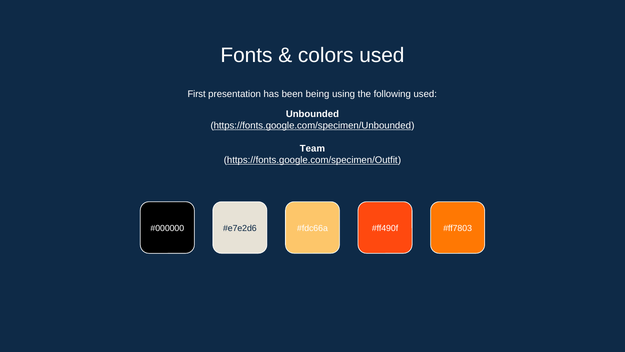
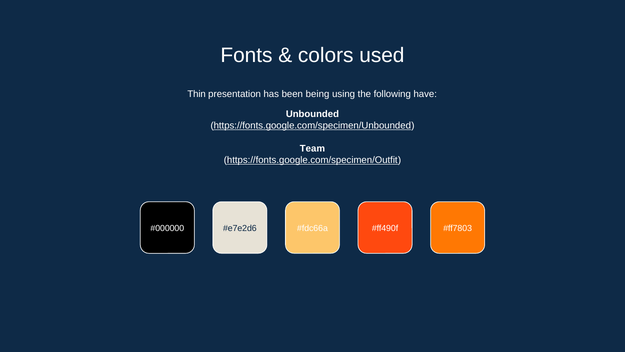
First: First -> Thin
following used: used -> have
